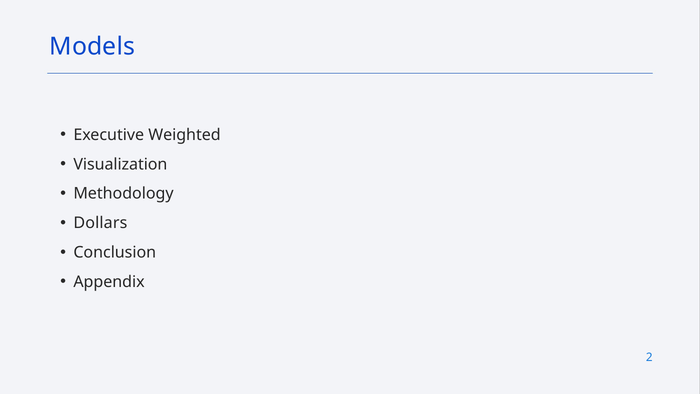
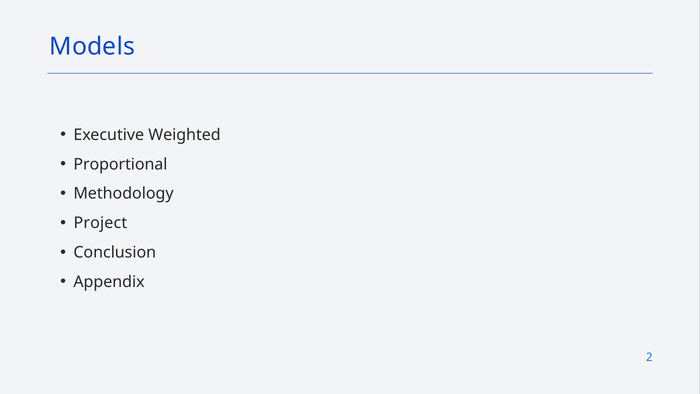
Visualization: Visualization -> Proportional
Dollars: Dollars -> Project
